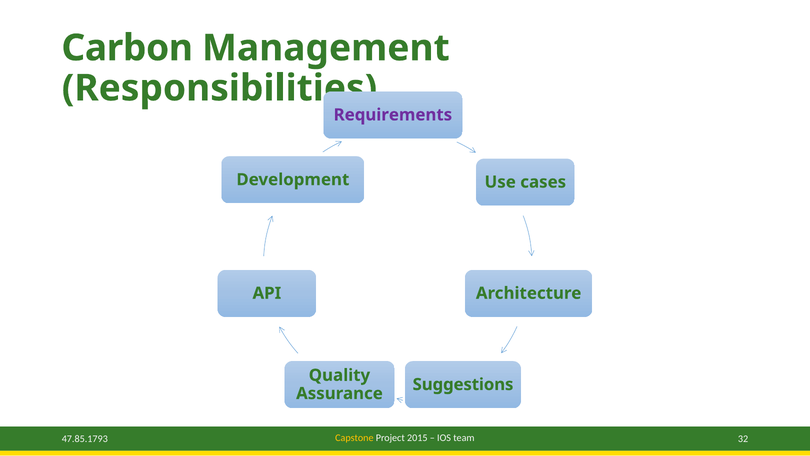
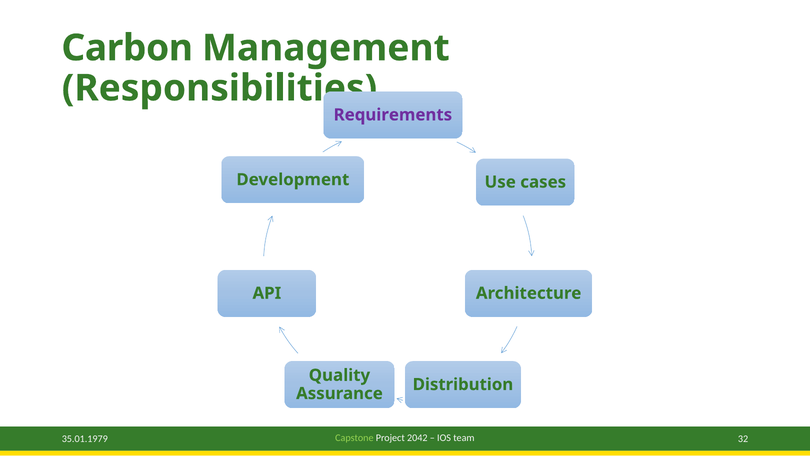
Suggestions: Suggestions -> Distribution
Capstone colour: yellow -> light green
2015: 2015 -> 2042
47.85.1793: 47.85.1793 -> 35.01.1979
